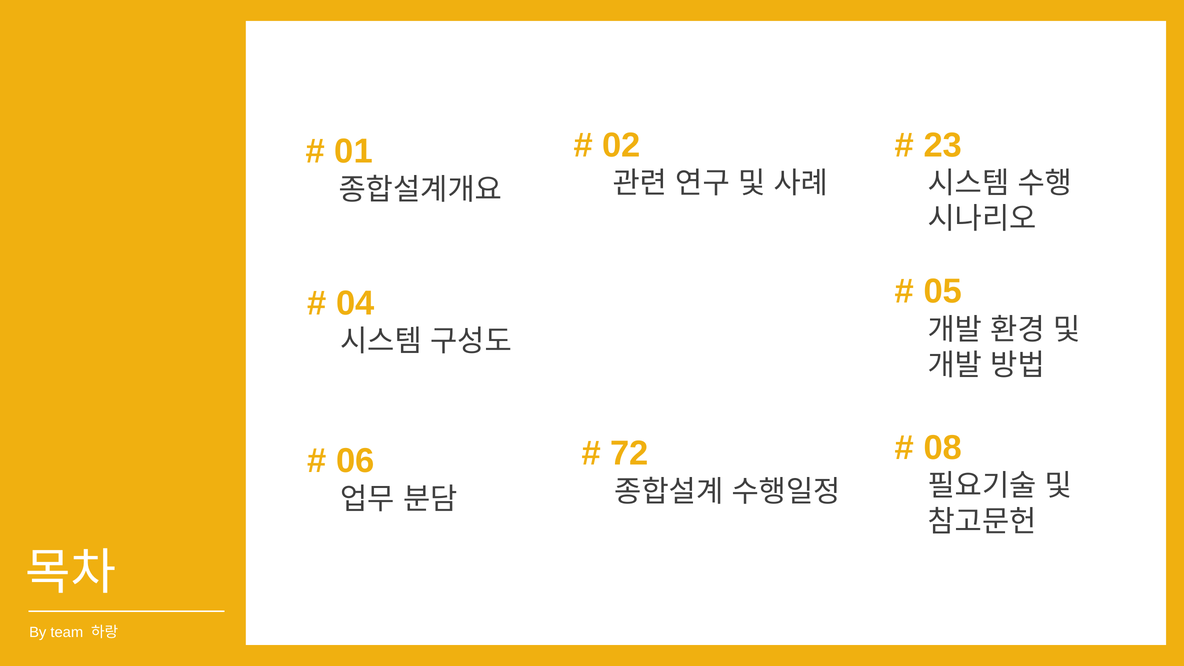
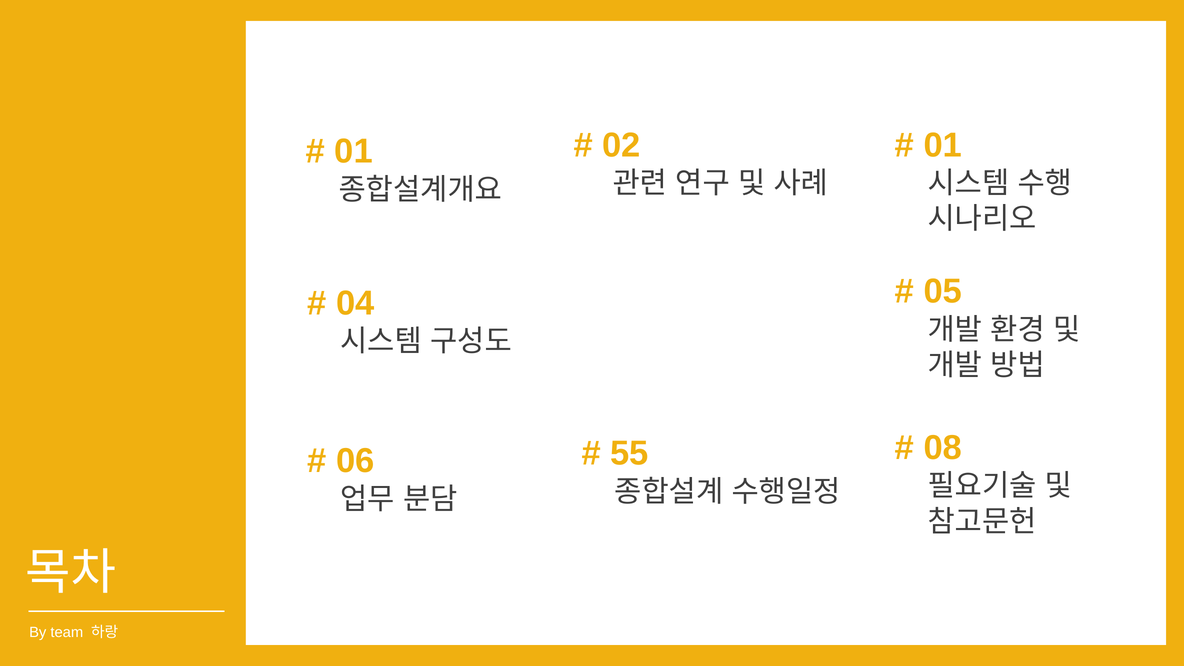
23 at (943, 145): 23 -> 01
72: 72 -> 55
